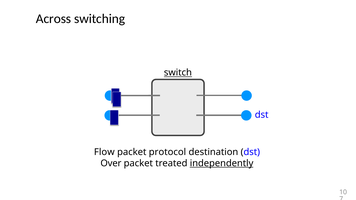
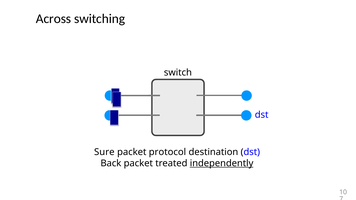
switch underline: present -> none
Flow: Flow -> Sure
Over: Over -> Back
